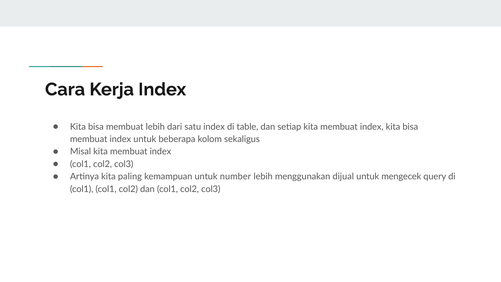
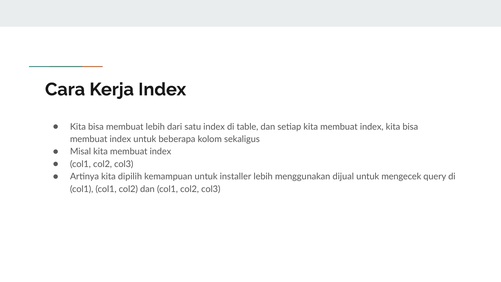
paling: paling -> dipilih
number: number -> installer
